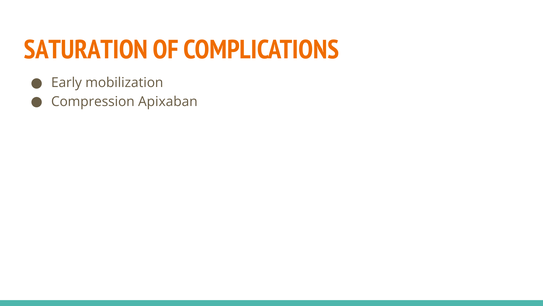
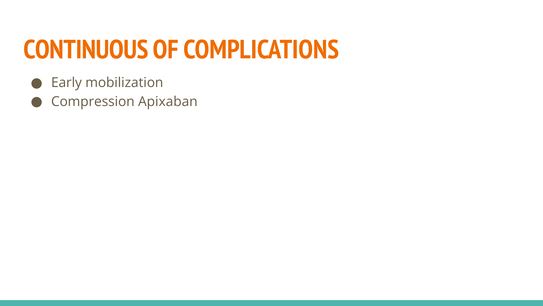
SATURATION: SATURATION -> CONTINUOUS
